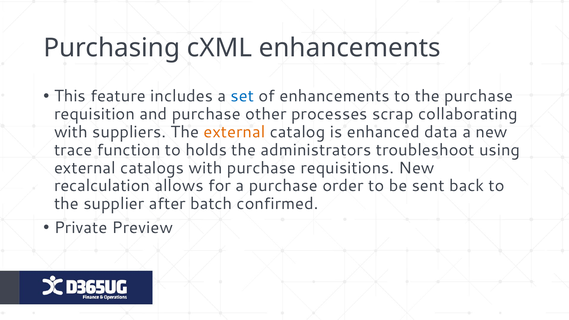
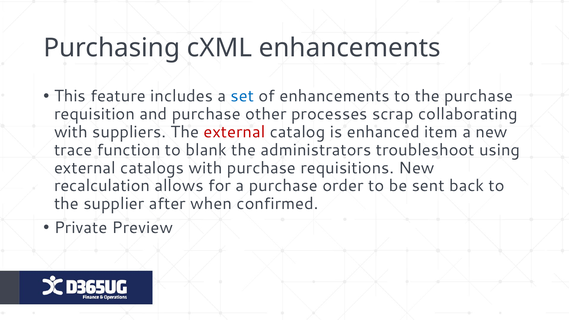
external at (234, 132) colour: orange -> red
data: data -> item
holds: holds -> blank
batch: batch -> when
